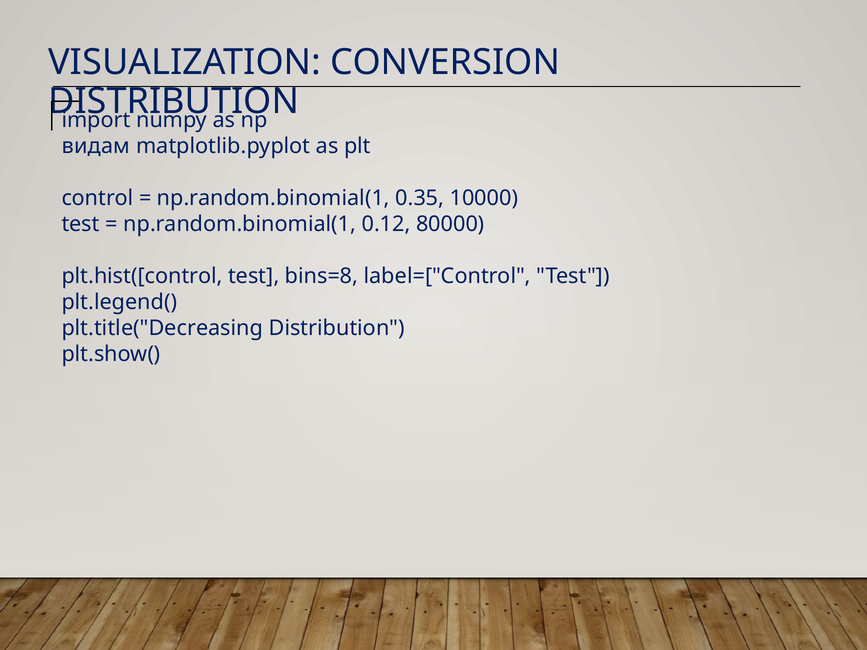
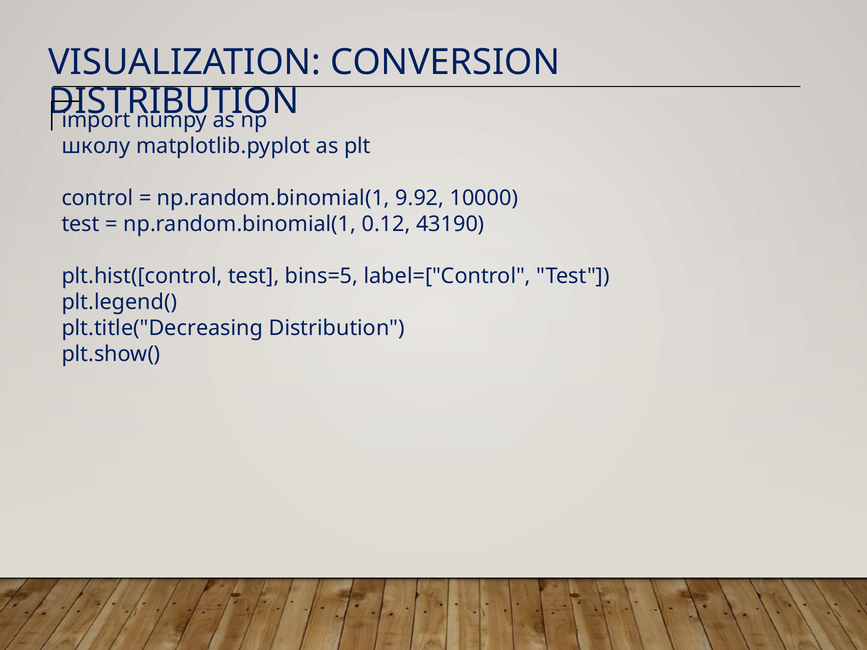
видам: видам -> школу
0.35: 0.35 -> 9.92
80000: 80000 -> 43190
bins=8: bins=8 -> bins=5
